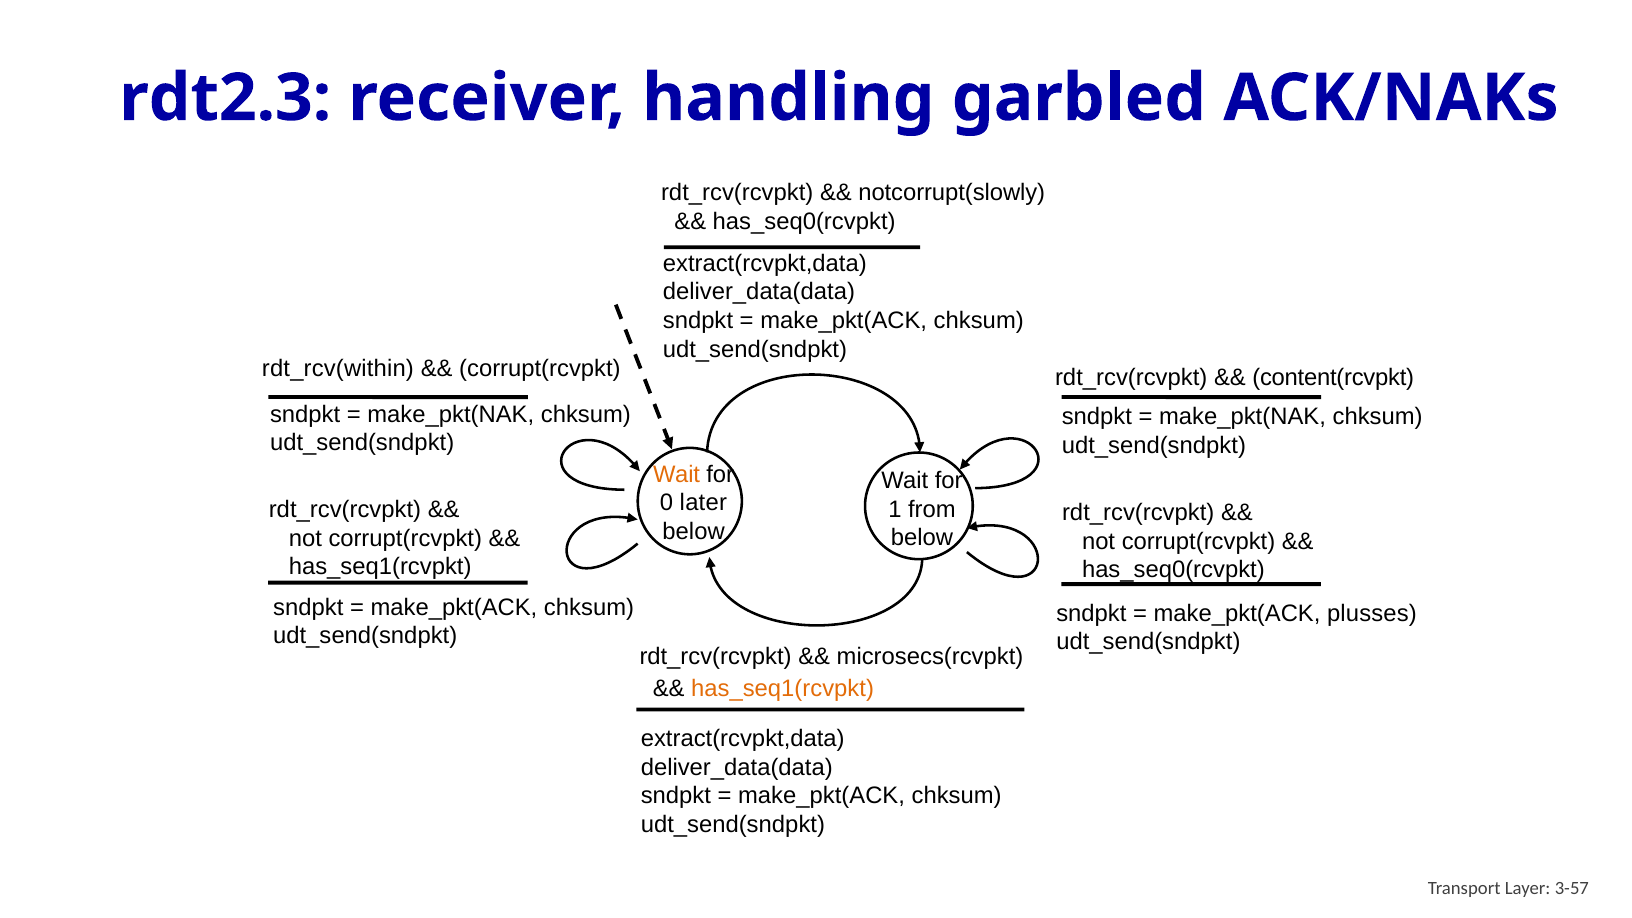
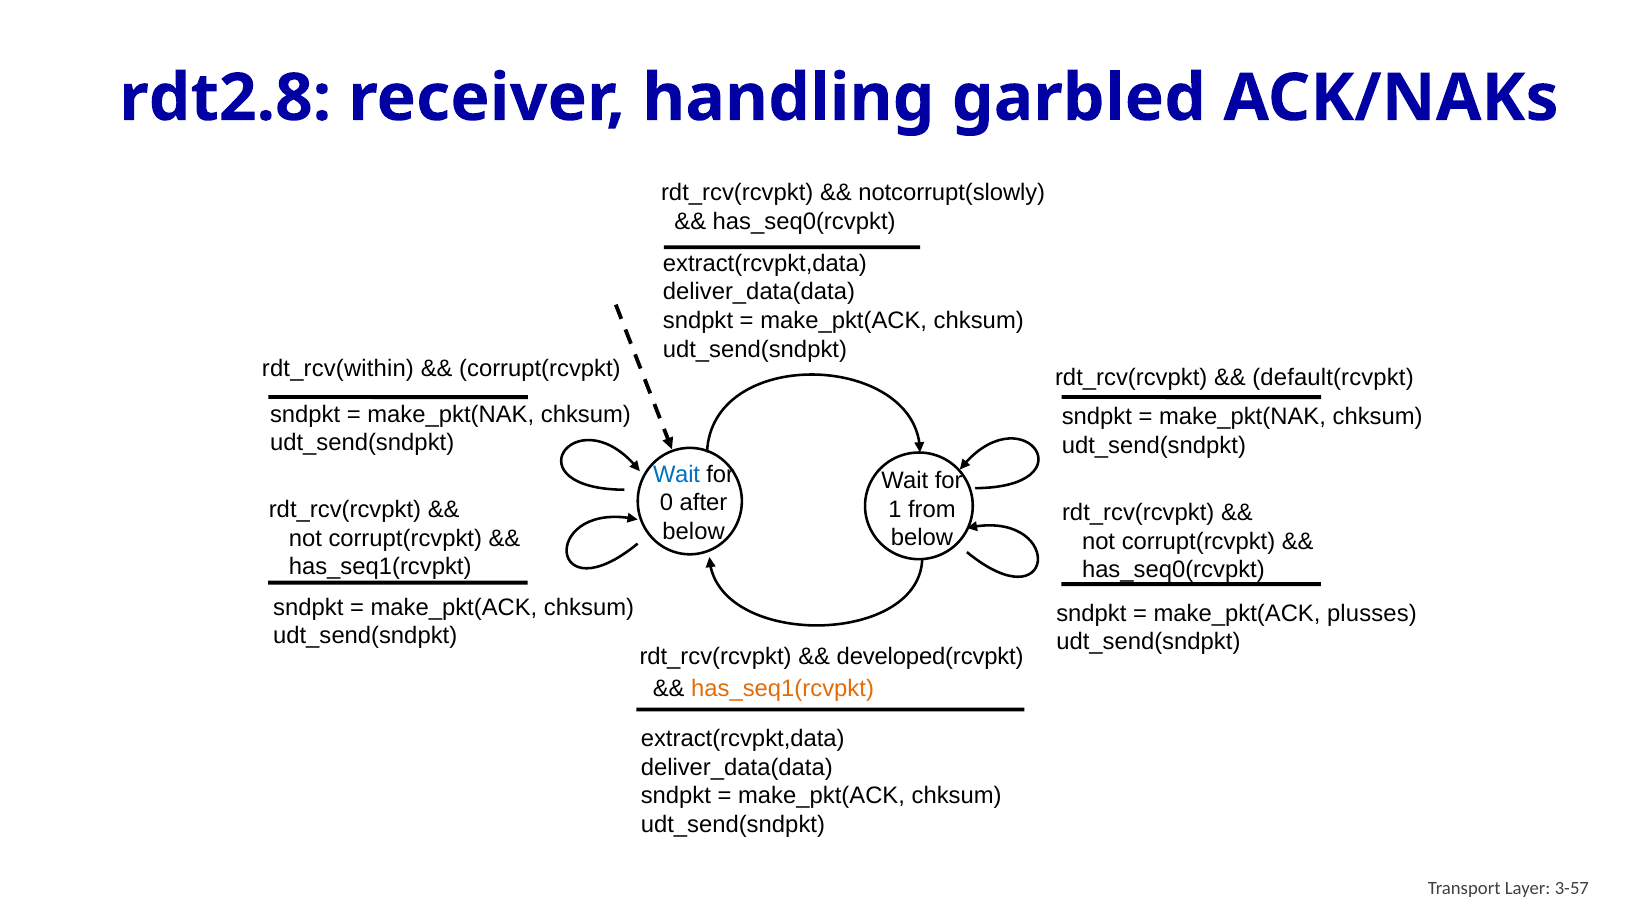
rdt2.3: rdt2.3 -> rdt2.8
content(rcvpkt: content(rcvpkt -> default(rcvpkt
Wait at (676, 475) colour: orange -> blue
later: later -> after
microsecs(rcvpkt: microsecs(rcvpkt -> developed(rcvpkt
